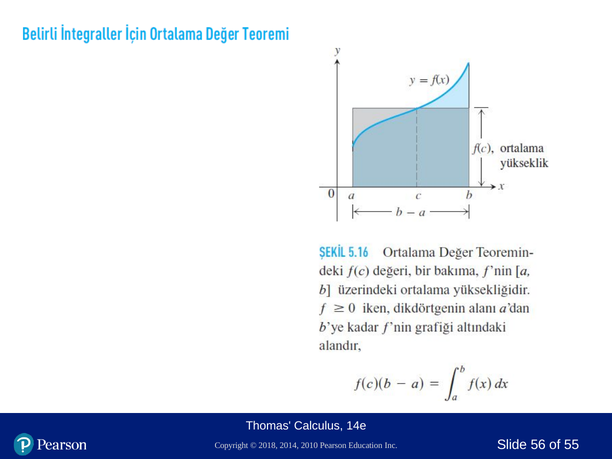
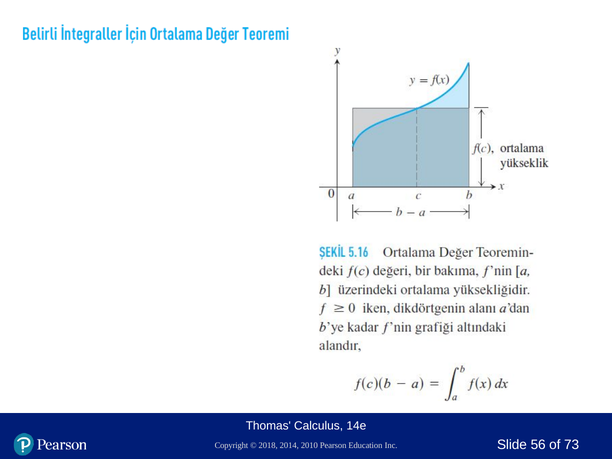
55: 55 -> 73
